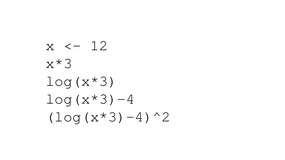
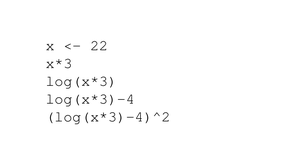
12: 12 -> 22
